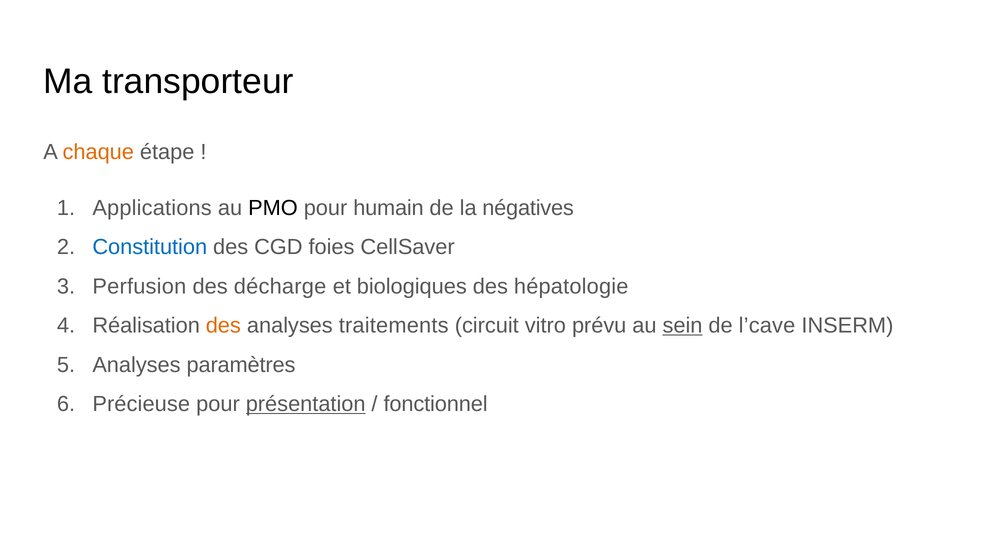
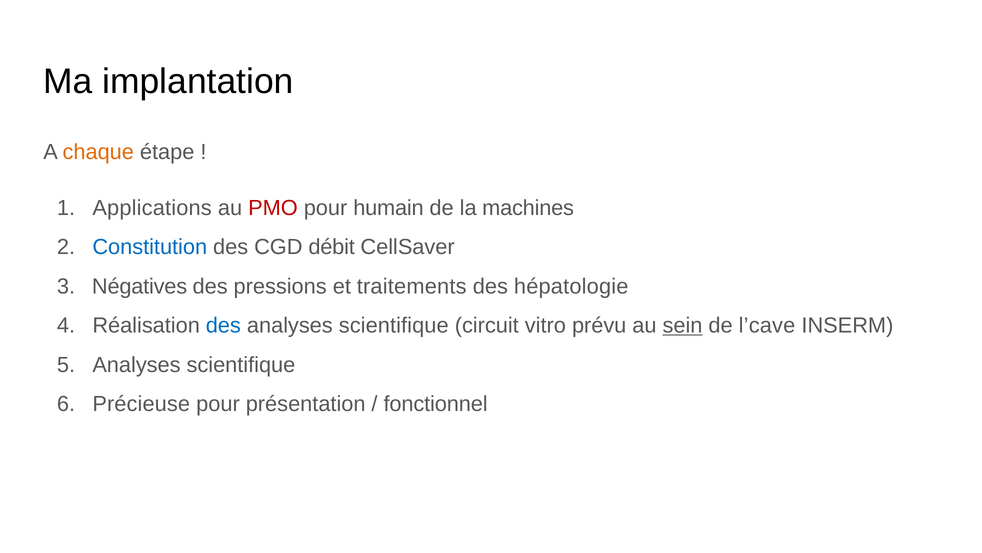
transporteur: transporteur -> implantation
PMO colour: black -> red
négatives: négatives -> machines
foies: foies -> débit
Perfusion: Perfusion -> Négatives
décharge: décharge -> pressions
biologiques: biologiques -> traitements
des at (223, 325) colour: orange -> blue
traitements at (394, 325): traitements -> scientifique
paramètres at (241, 364): paramètres -> scientifique
présentation underline: present -> none
